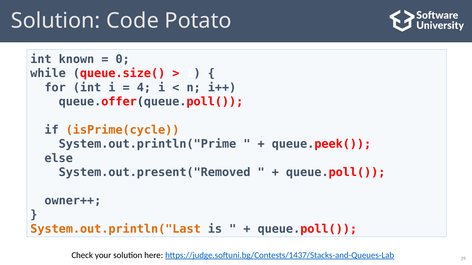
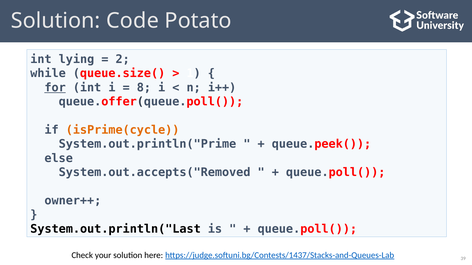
known: known -> lying
0: 0 -> 2
for underline: none -> present
4: 4 -> 8
System.out.present("Removed: System.out.present("Removed -> System.out.accepts("Removed
System.out.println("Last colour: orange -> black
